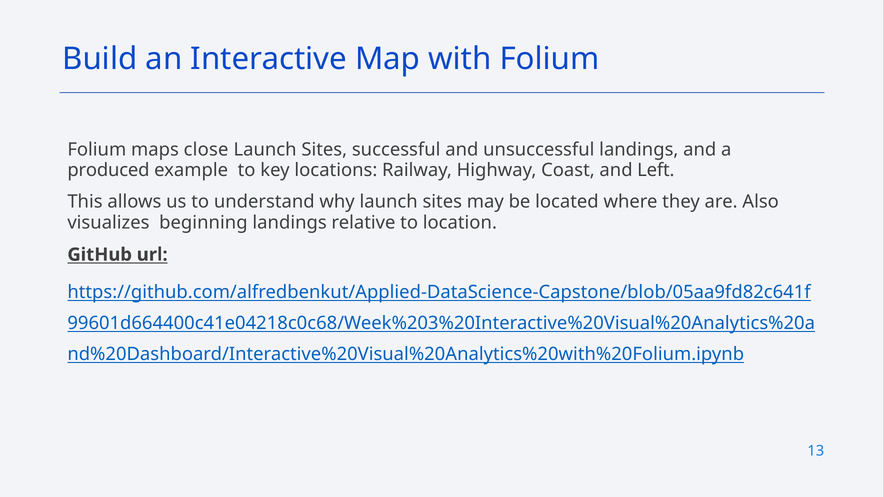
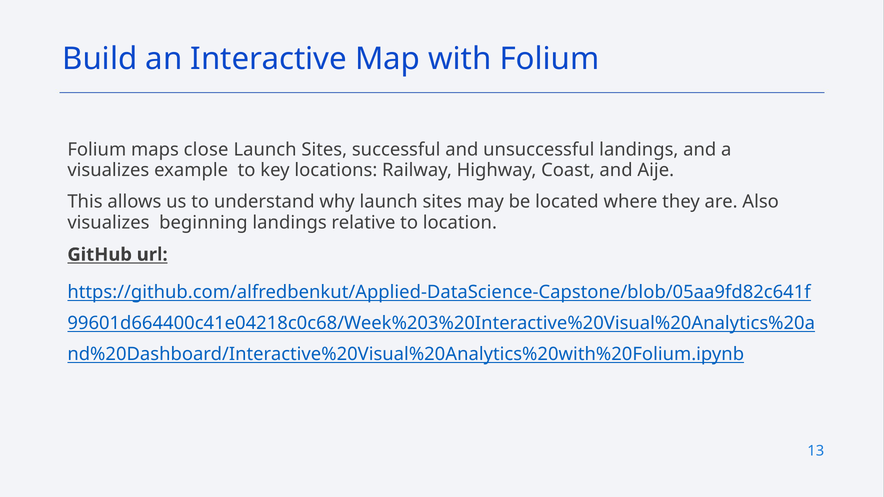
produced at (108, 170): produced -> visualizes
Left: Left -> Aije
